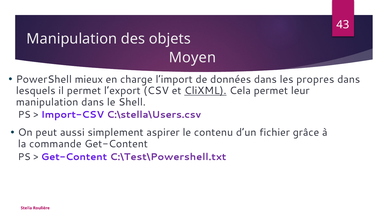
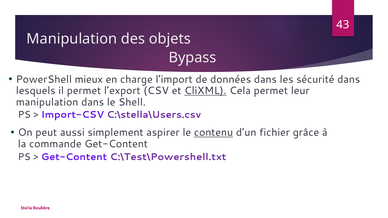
Moyen: Moyen -> Bypass
propres: propres -> sécurité
contenu underline: none -> present
